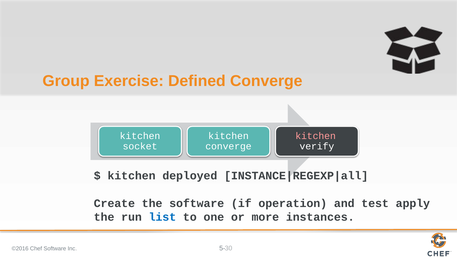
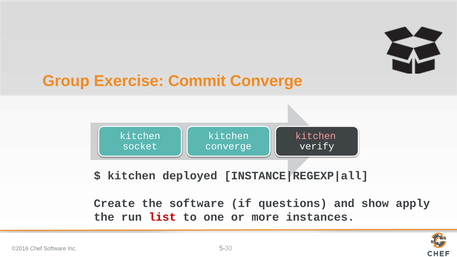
Defined: Defined -> Commit
operation: operation -> questions
test: test -> show
list colour: blue -> red
